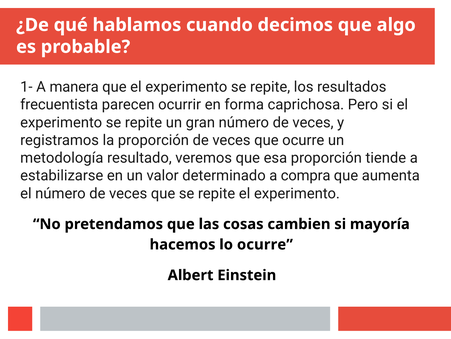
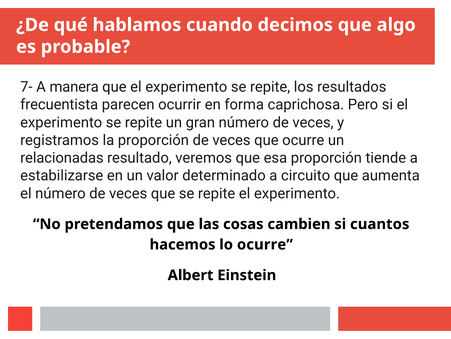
1-: 1- -> 7-
metodología: metodología -> relacionadas
compra: compra -> circuito
mayoría: mayoría -> cuantos
